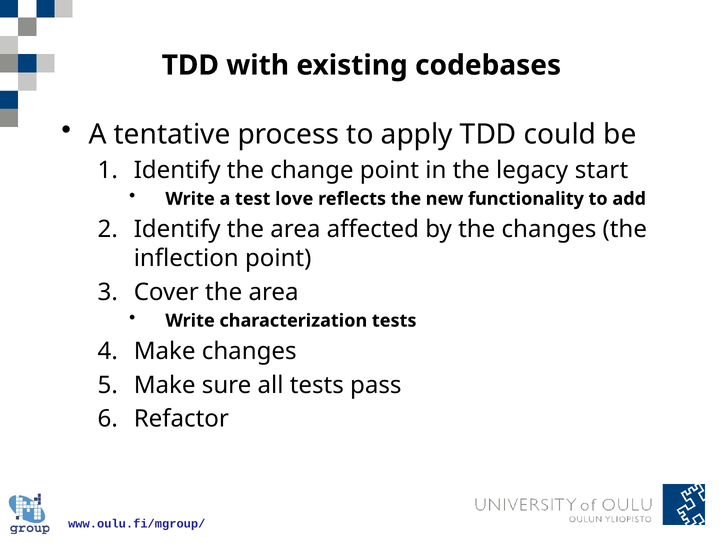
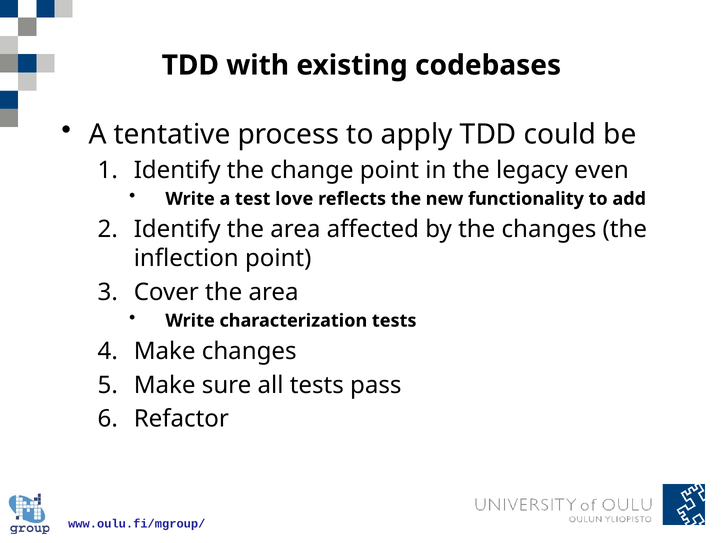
start: start -> even
